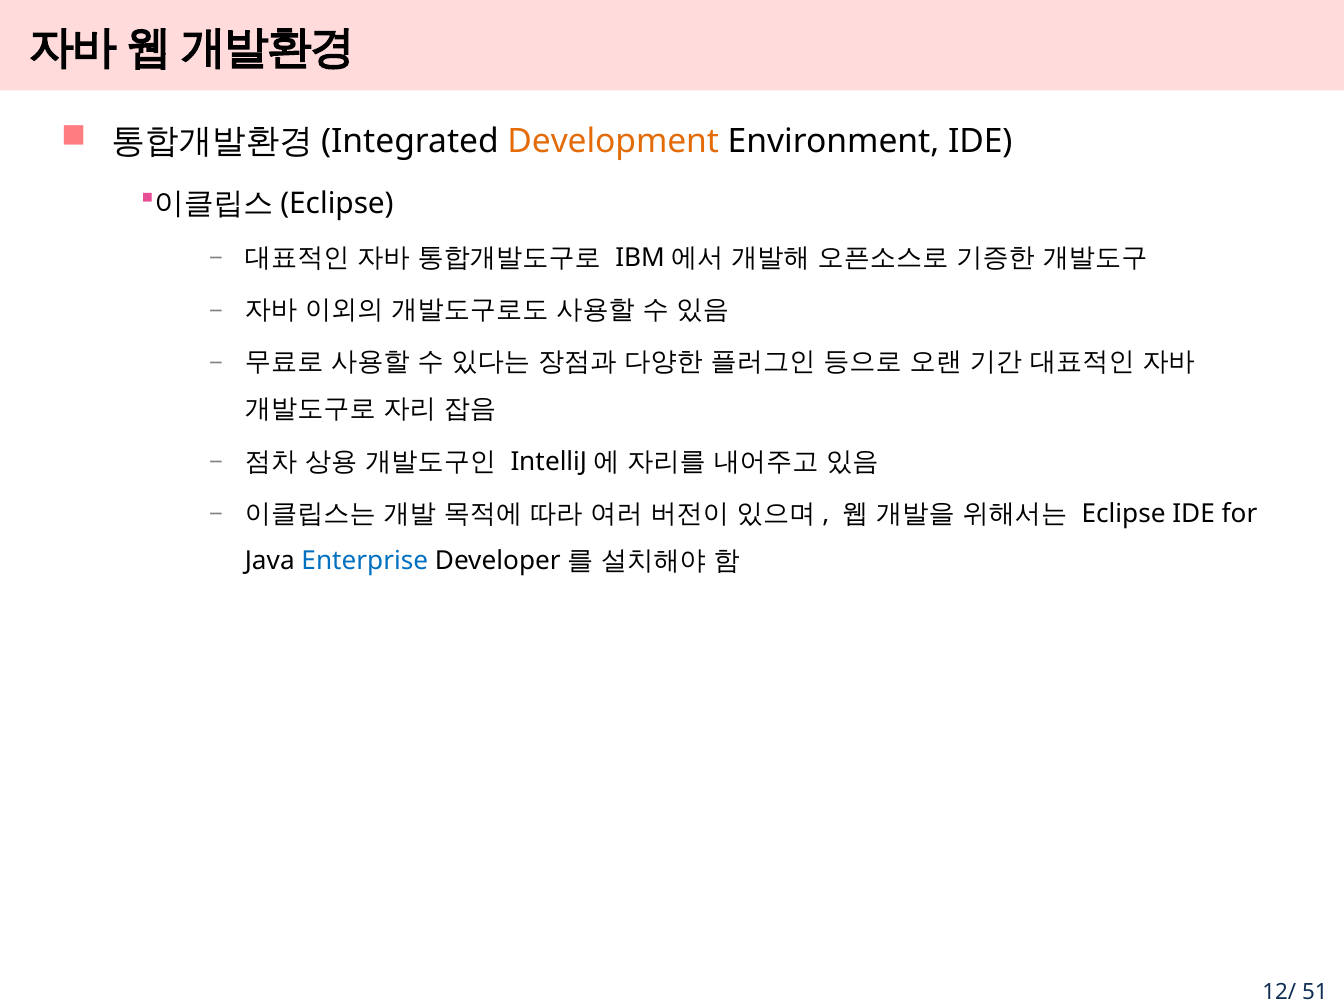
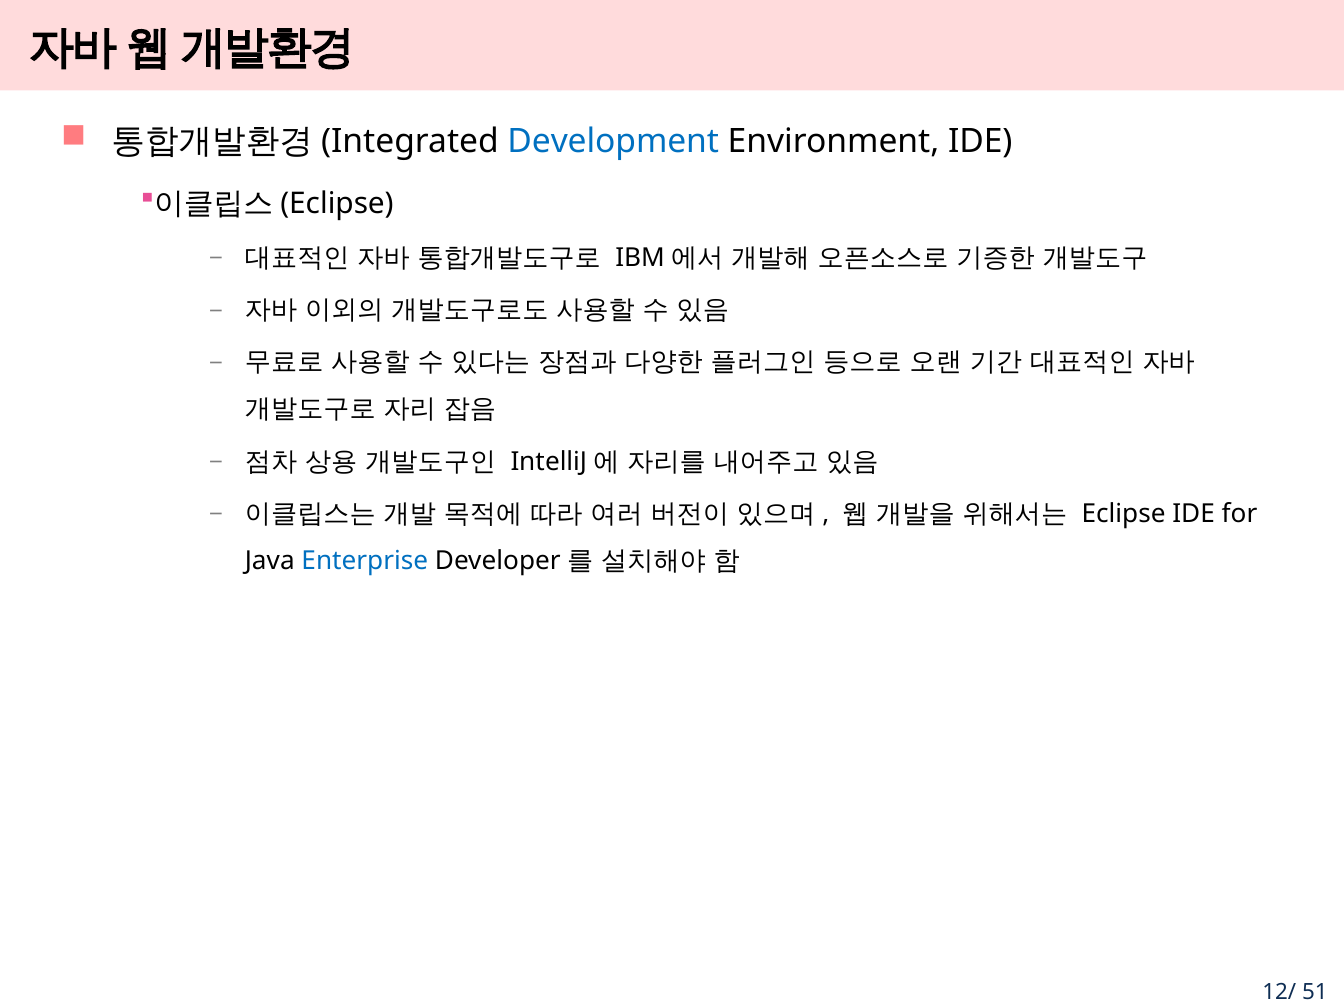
Development colour: orange -> blue
